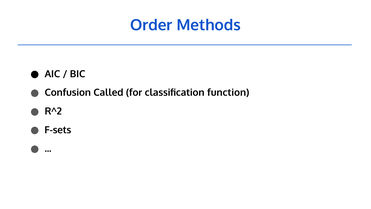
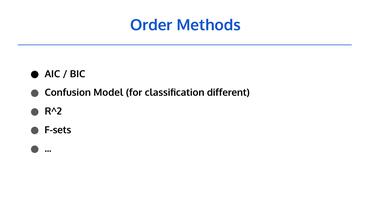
Called: Called -> Model
function: function -> different
